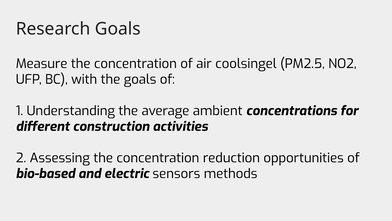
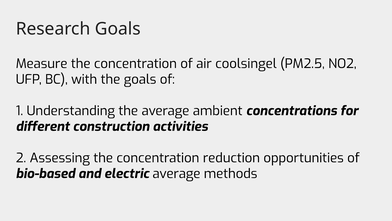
electric sensors: sensors -> average
